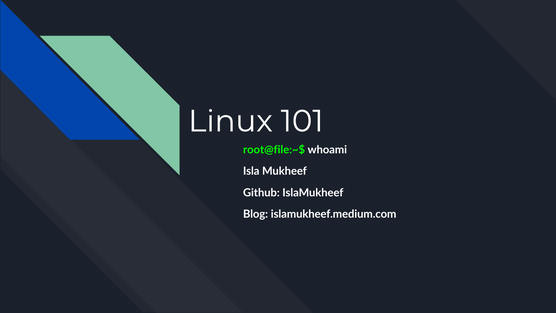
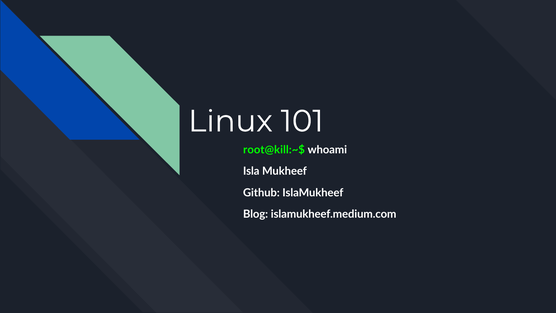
root@file:~$: root@file:~$ -> root@kill:~$
